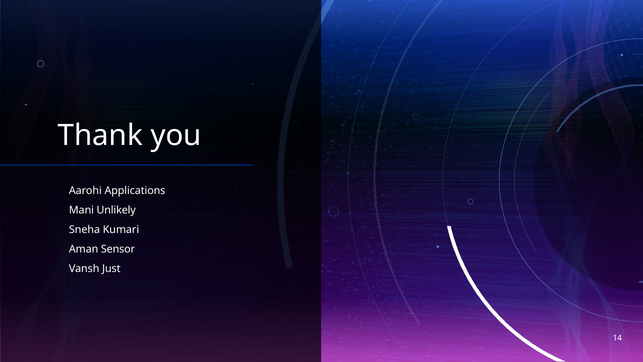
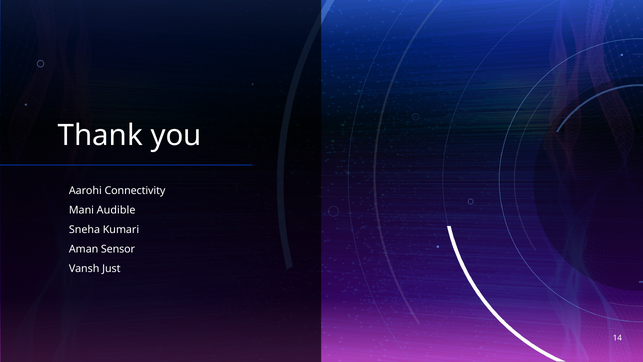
Applications: Applications -> Connectivity
Unlikely: Unlikely -> Audible
